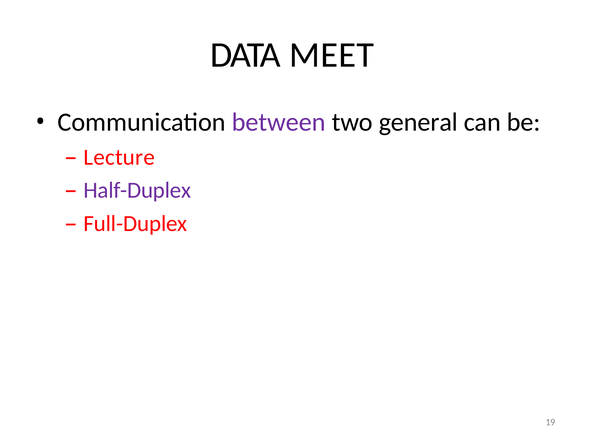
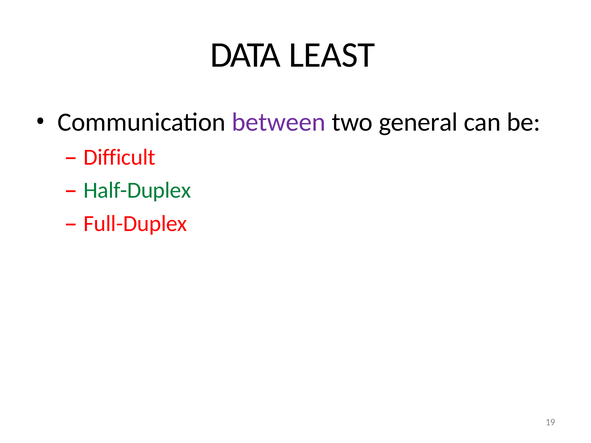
MEET: MEET -> LEAST
Lecture: Lecture -> Difficult
Half-Duplex colour: purple -> green
